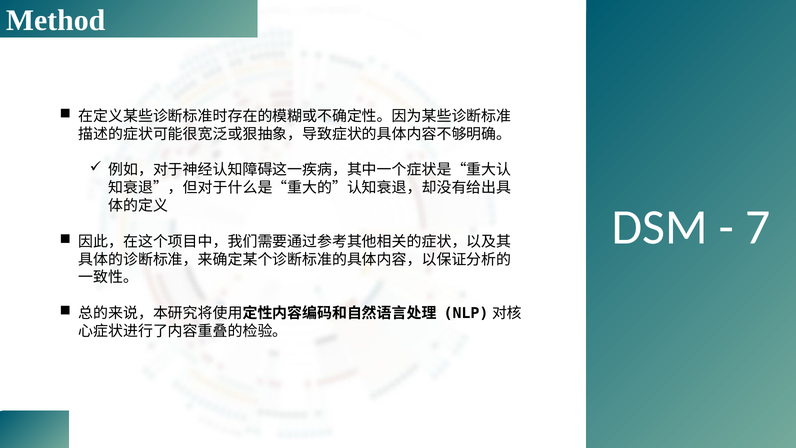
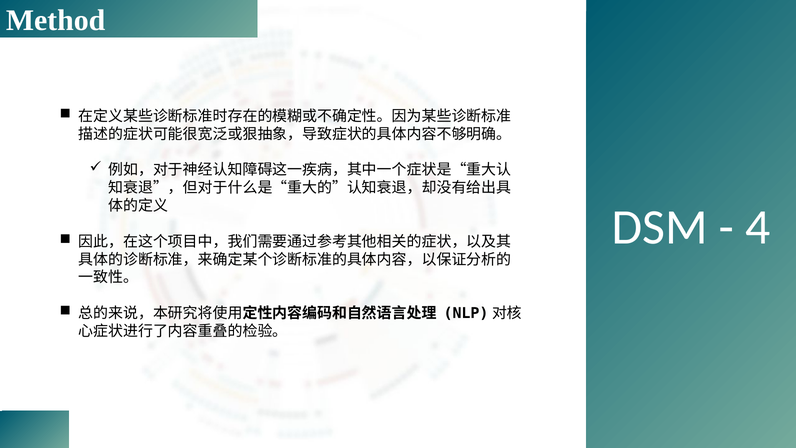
7: 7 -> 4
